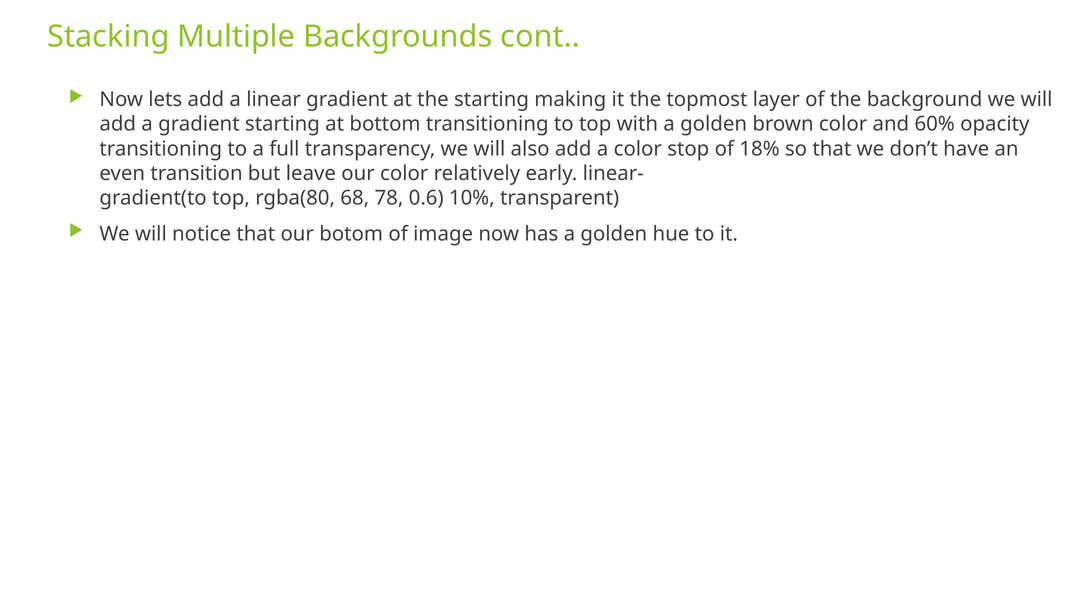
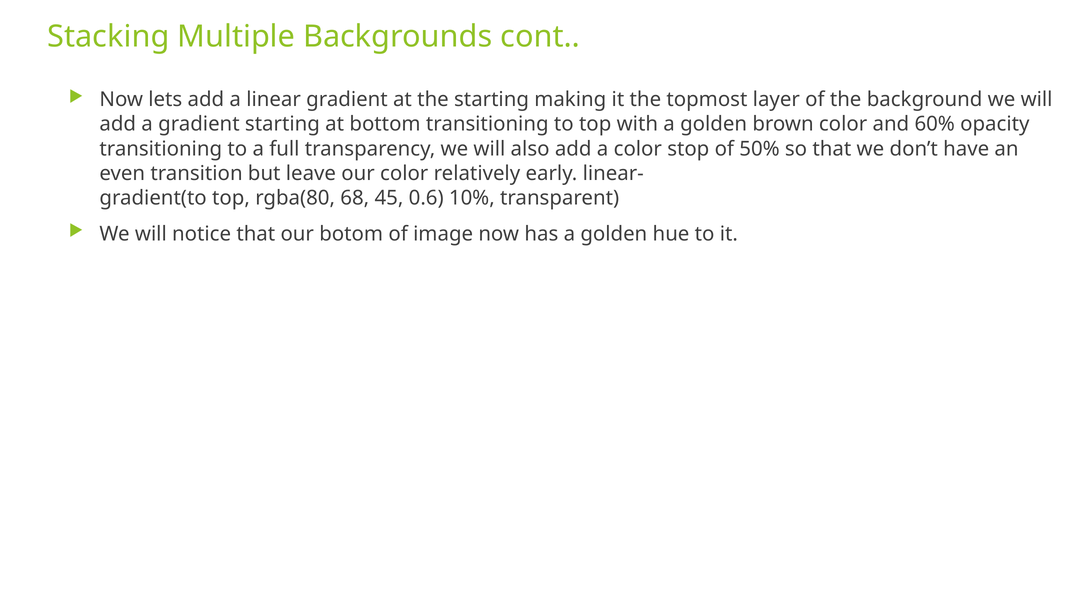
18%: 18% -> 50%
78: 78 -> 45
